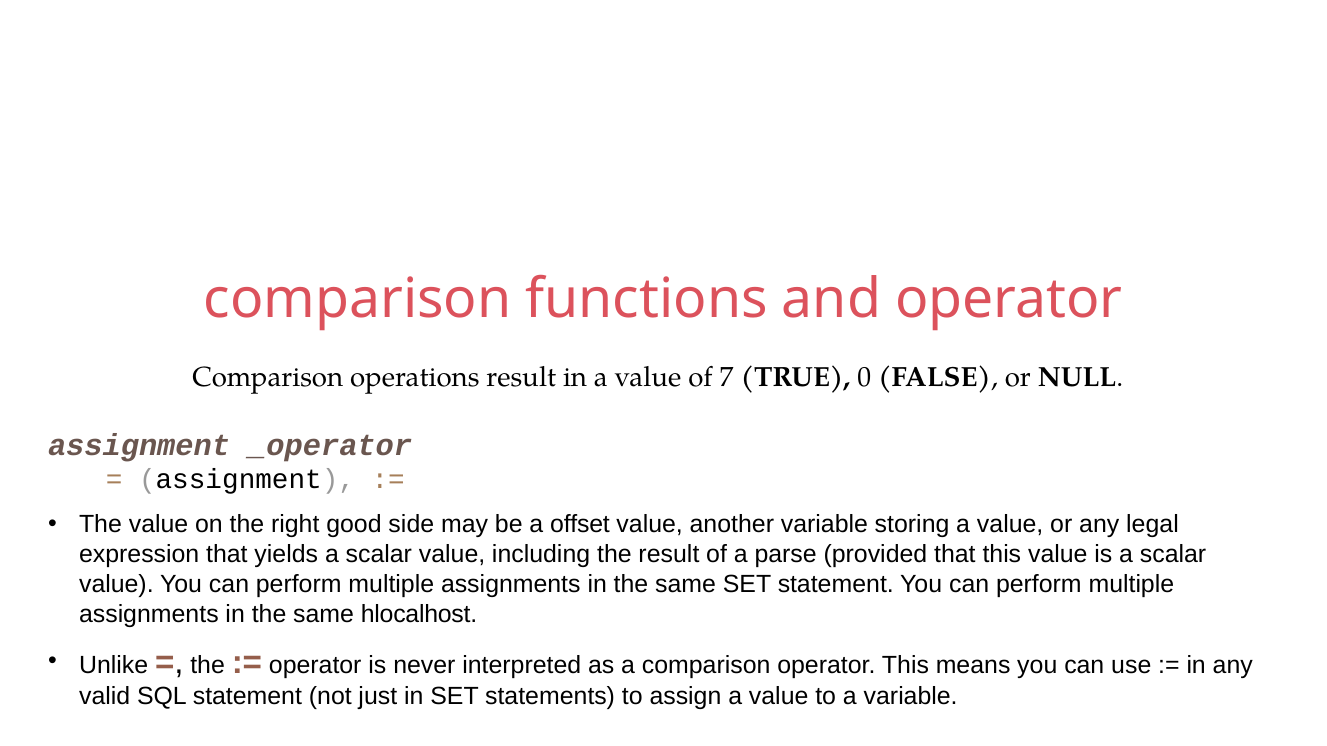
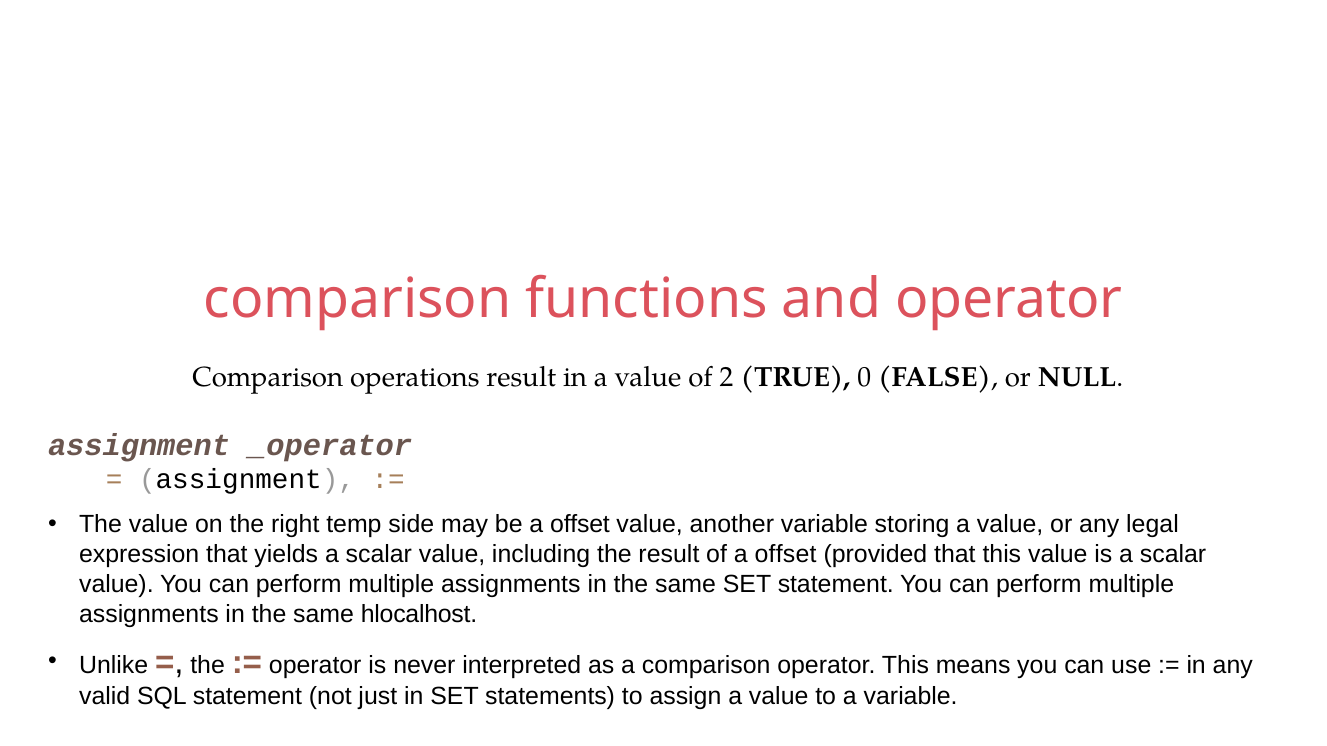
7: 7 -> 2
good: good -> temp
of a parse: parse -> offset
